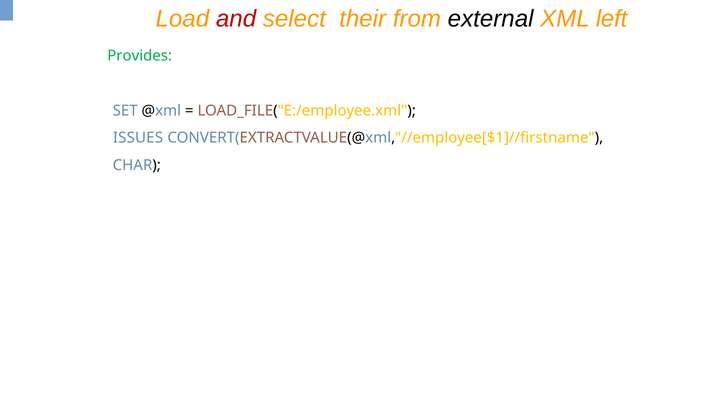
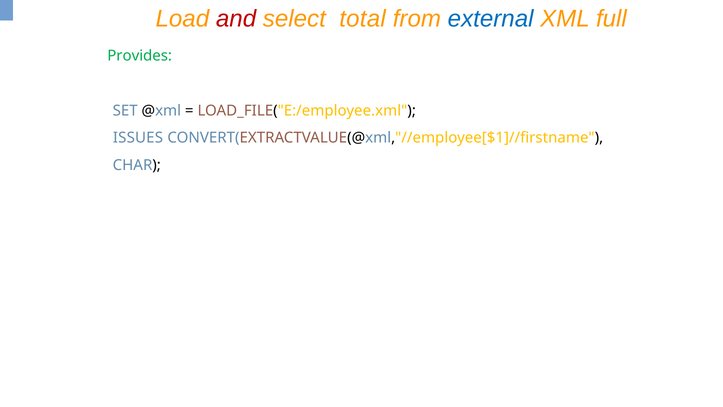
their: their -> total
external colour: black -> blue
left: left -> full
